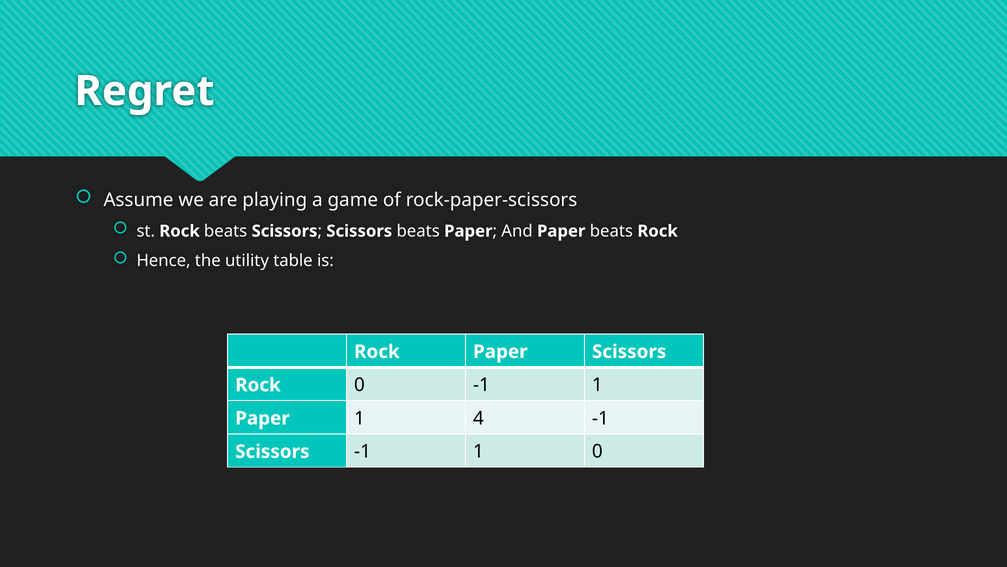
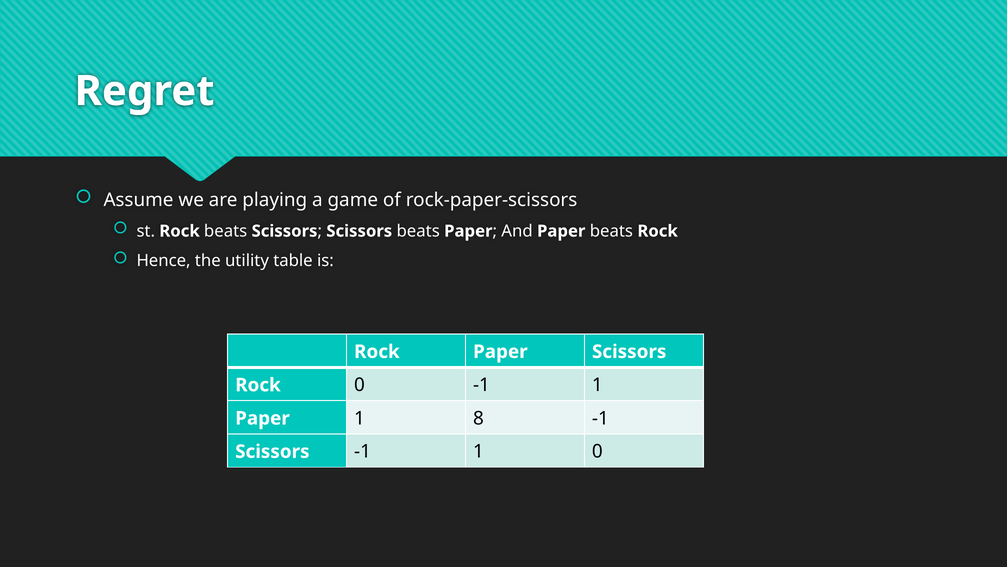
4: 4 -> 8
